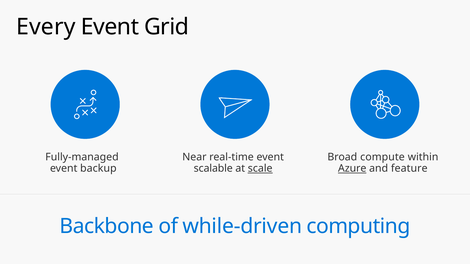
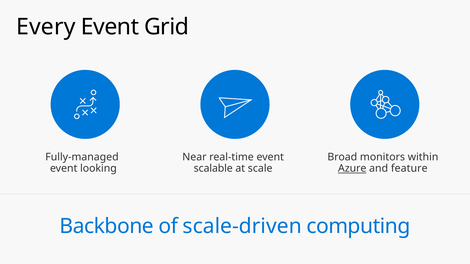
compute: compute -> monitors
backup: backup -> looking
scale underline: present -> none
while-driven: while-driven -> scale-driven
